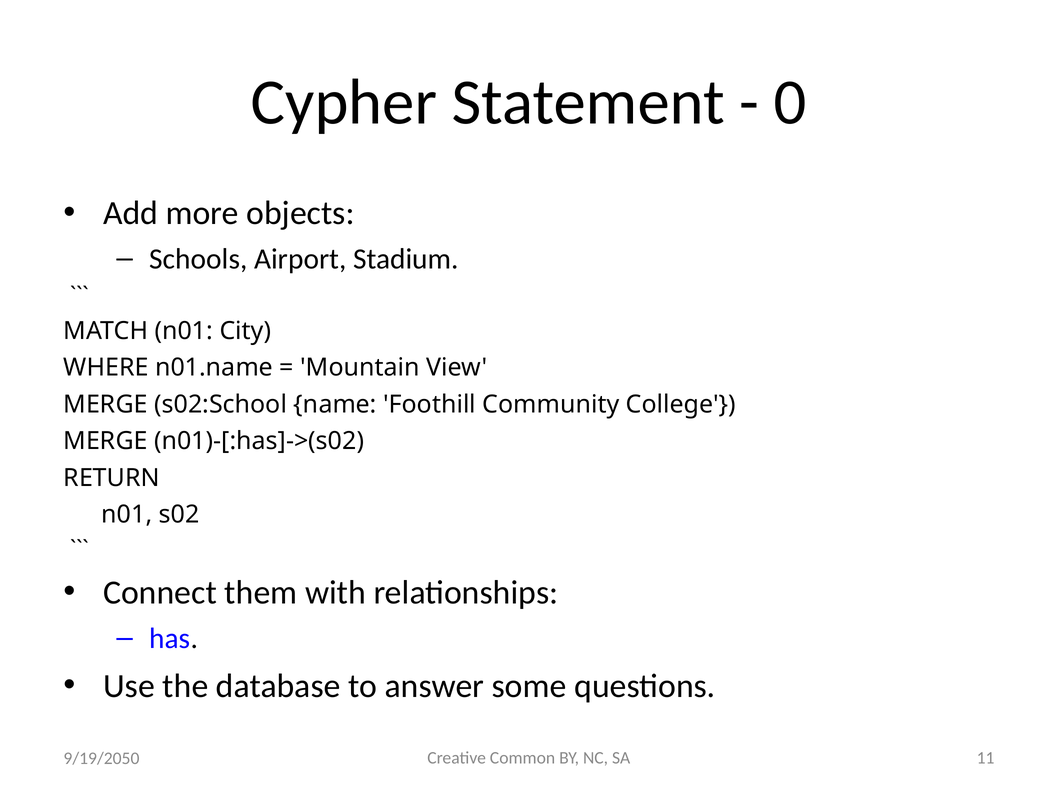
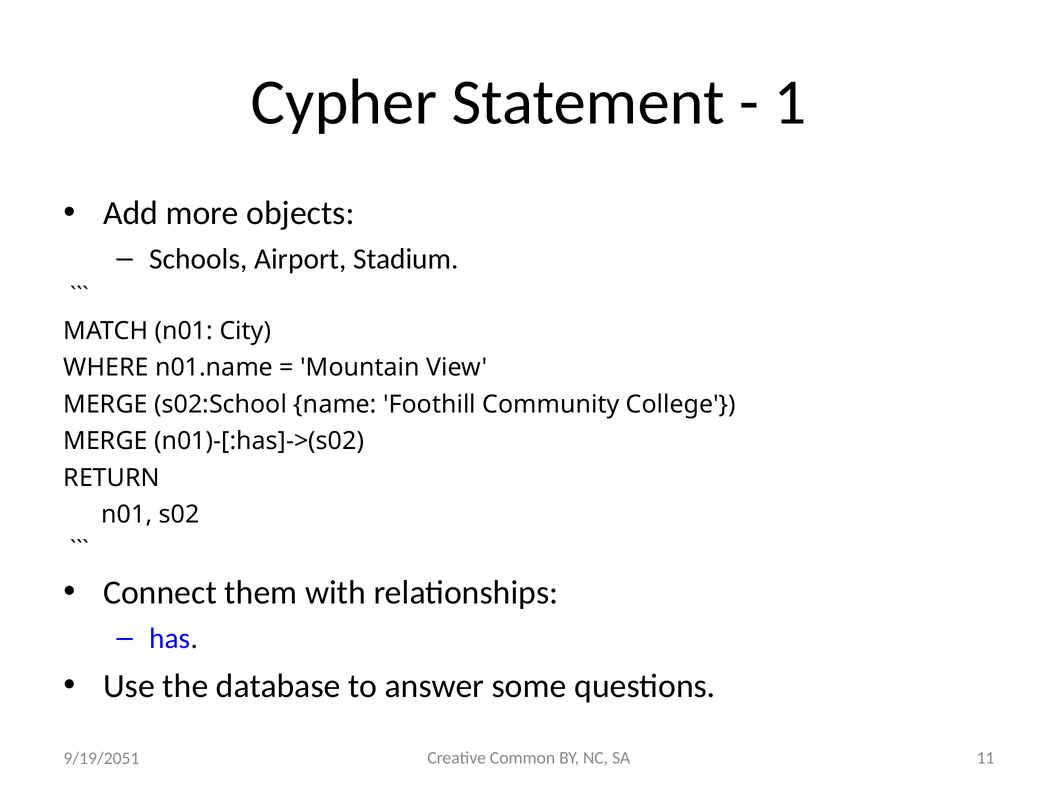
0: 0 -> 1
9/19/2050: 9/19/2050 -> 9/19/2051
